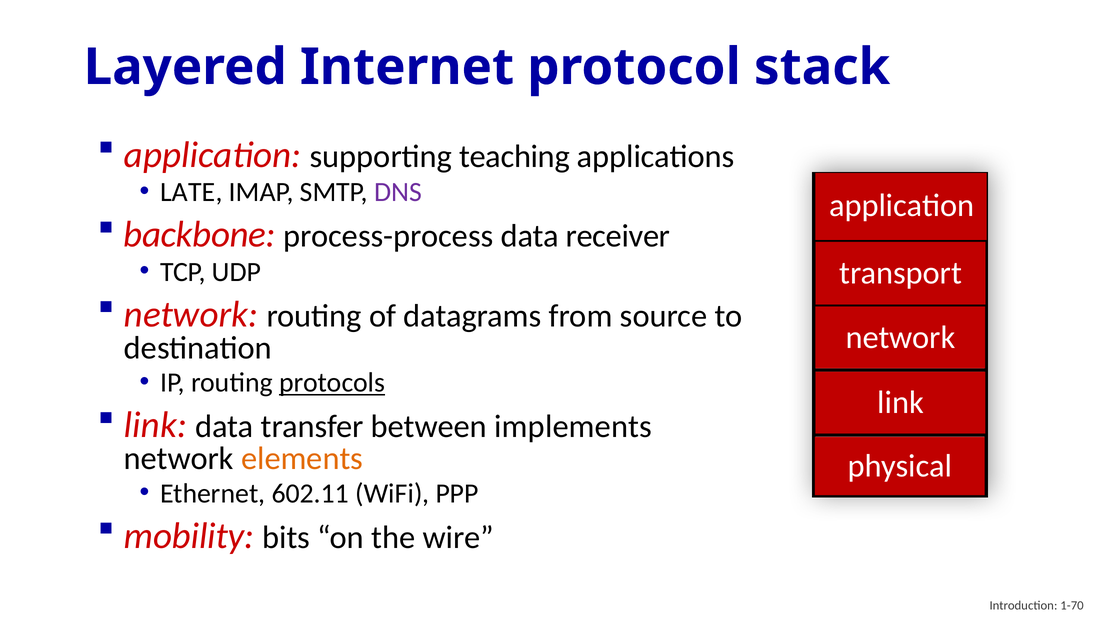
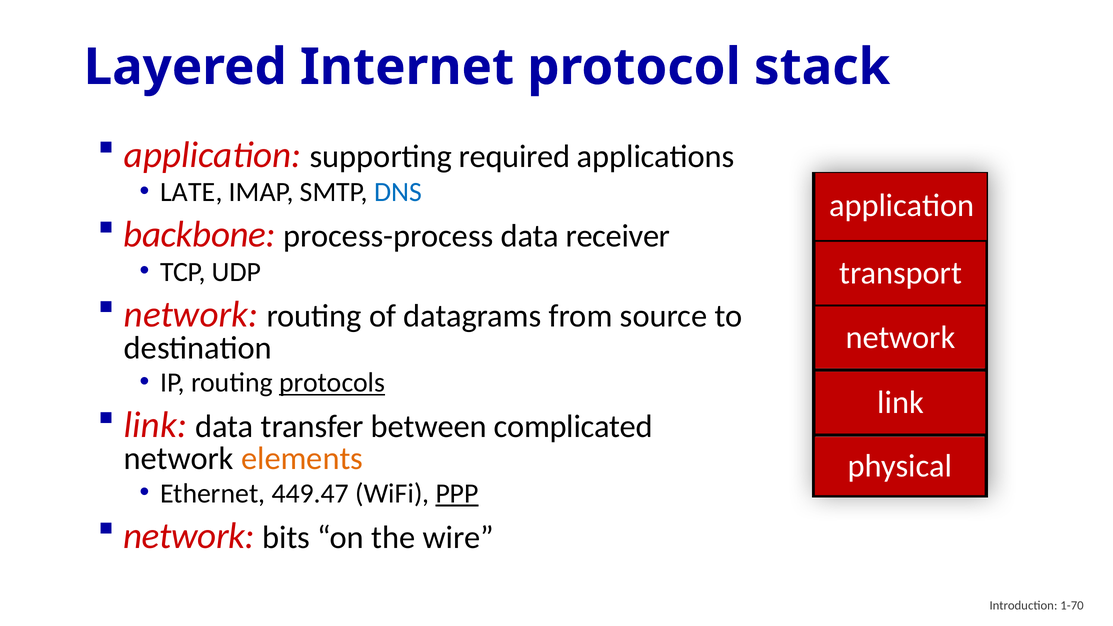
teaching: teaching -> required
DNS colour: purple -> blue
implements: implements -> complicated
602.11: 602.11 -> 449.47
PPP underline: none -> present
mobility at (189, 536): mobility -> network
